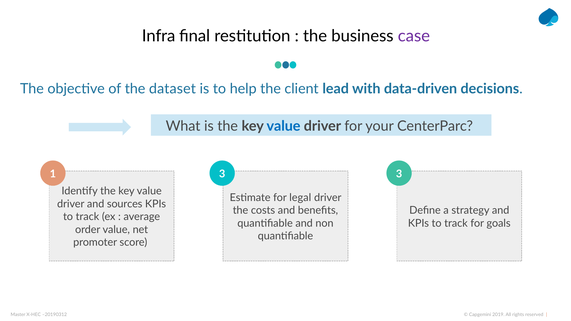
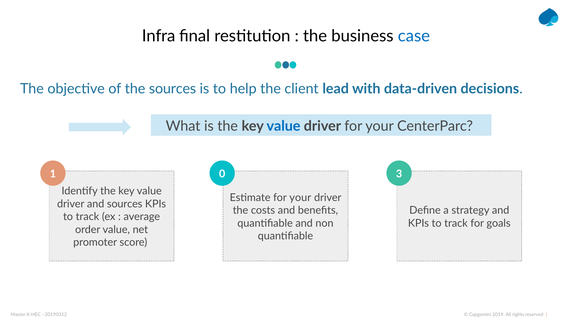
case colour: purple -> blue
the dataset: dataset -> sources
1 3: 3 -> 0
Estimate for legal: legal -> your
